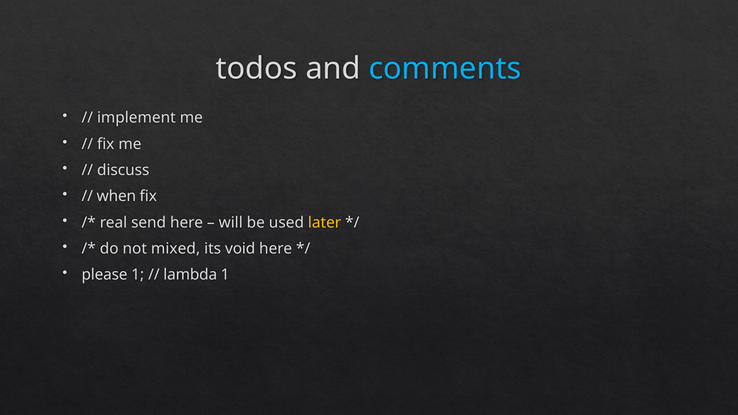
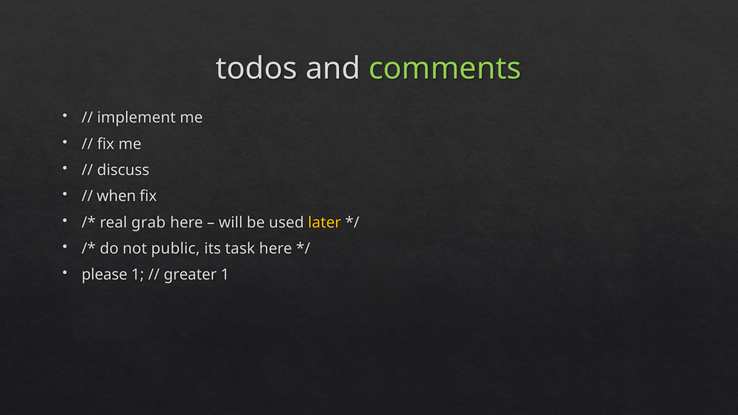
comments colour: light blue -> light green
send: send -> grab
mixed: mixed -> public
void: void -> task
lambda: lambda -> greater
